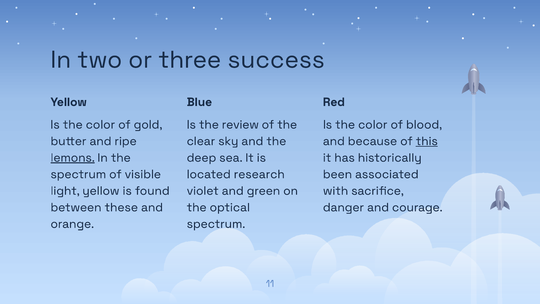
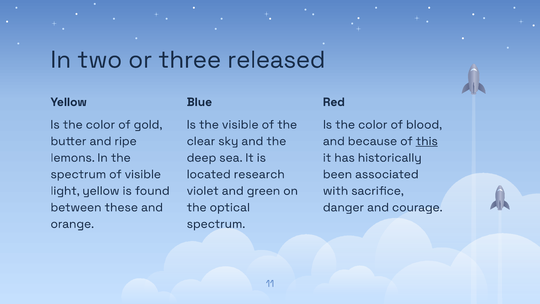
success: success -> released
the review: review -> visible
lemons underline: present -> none
